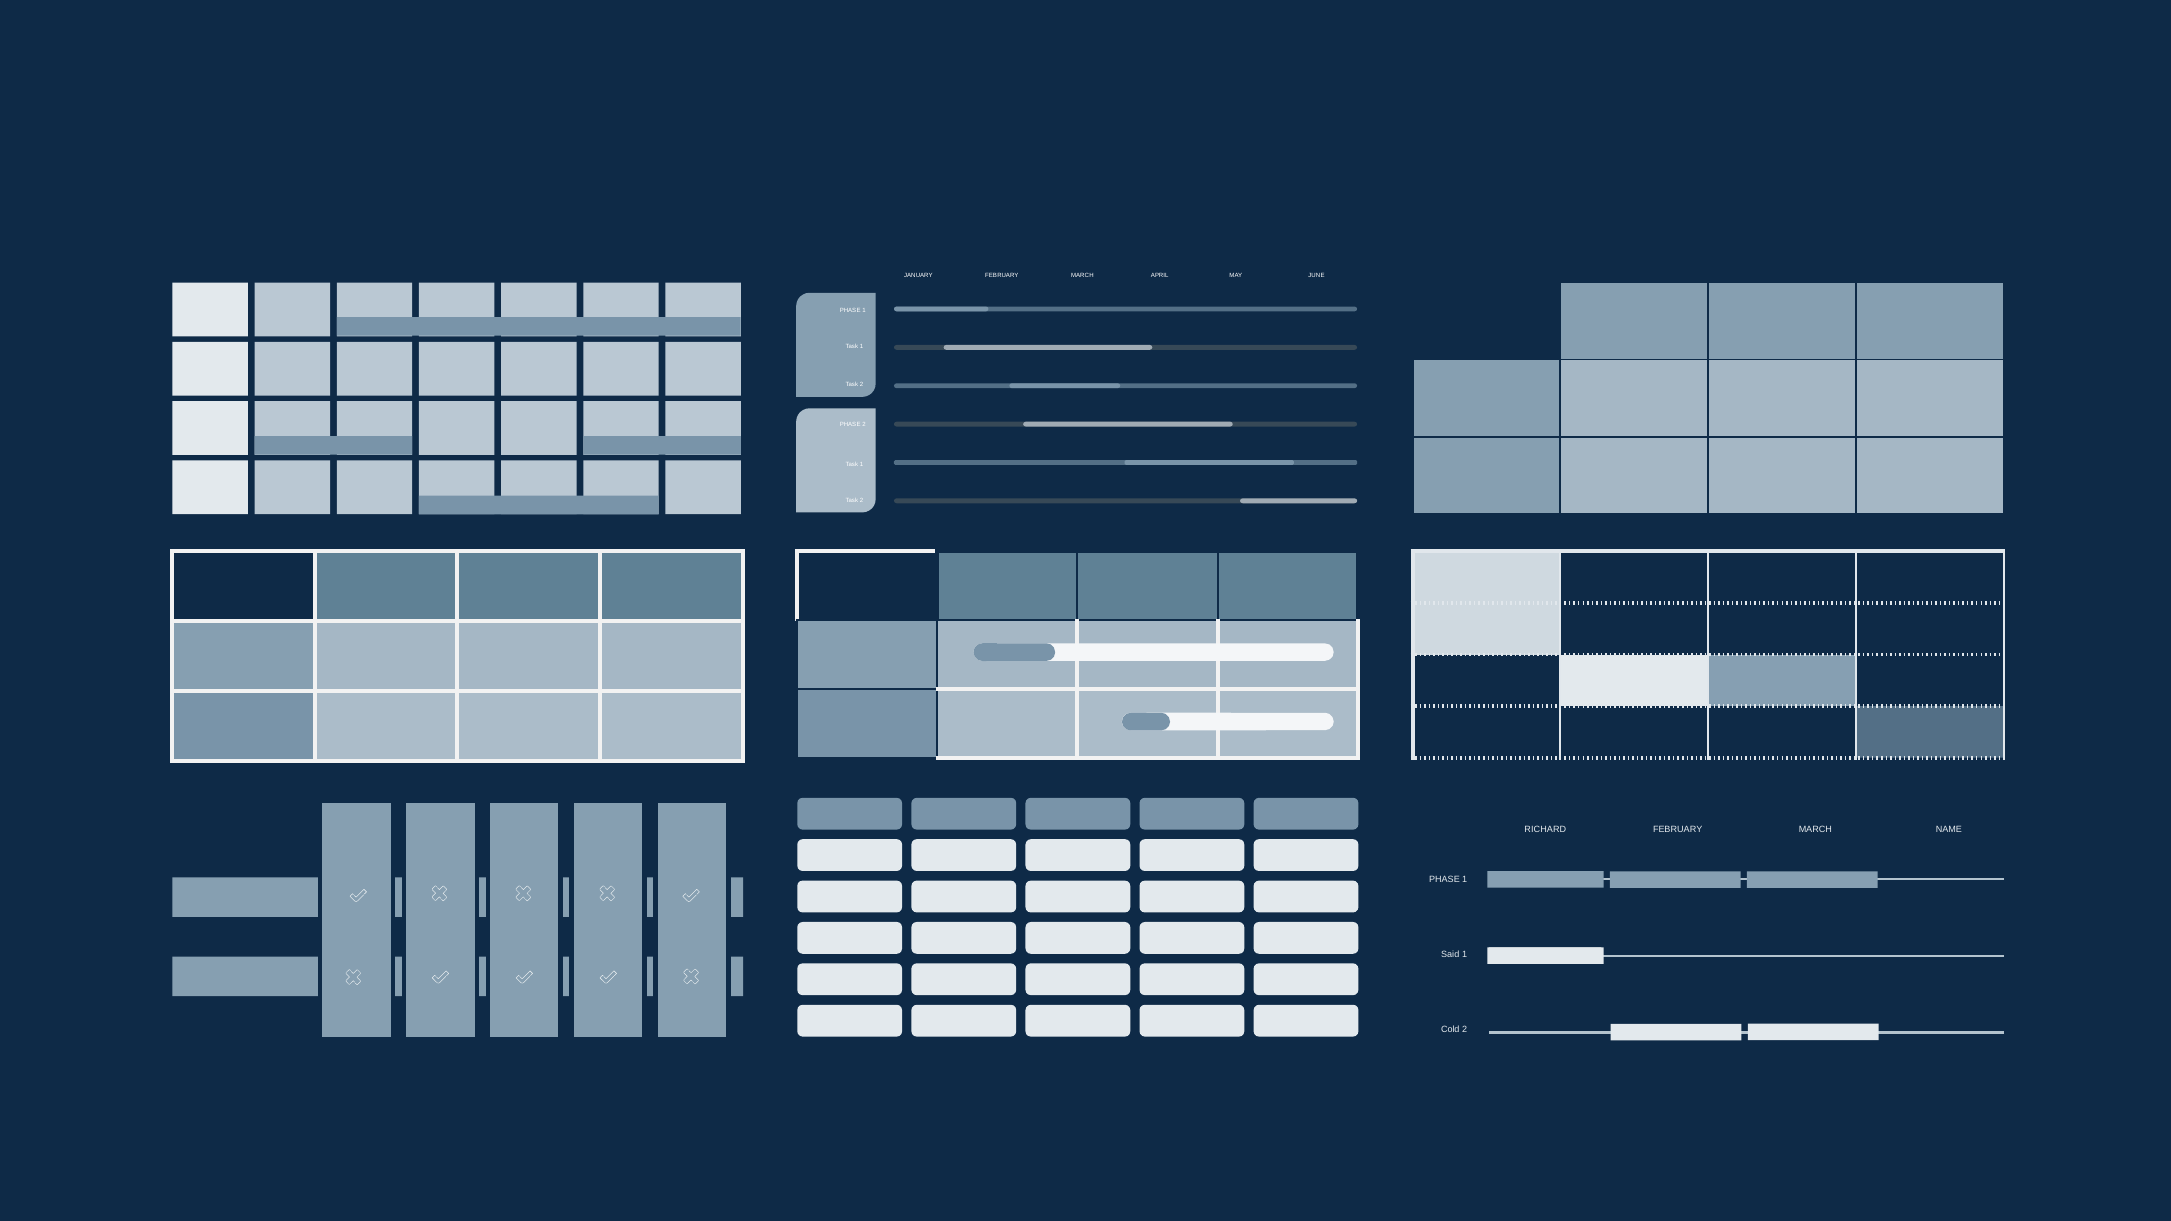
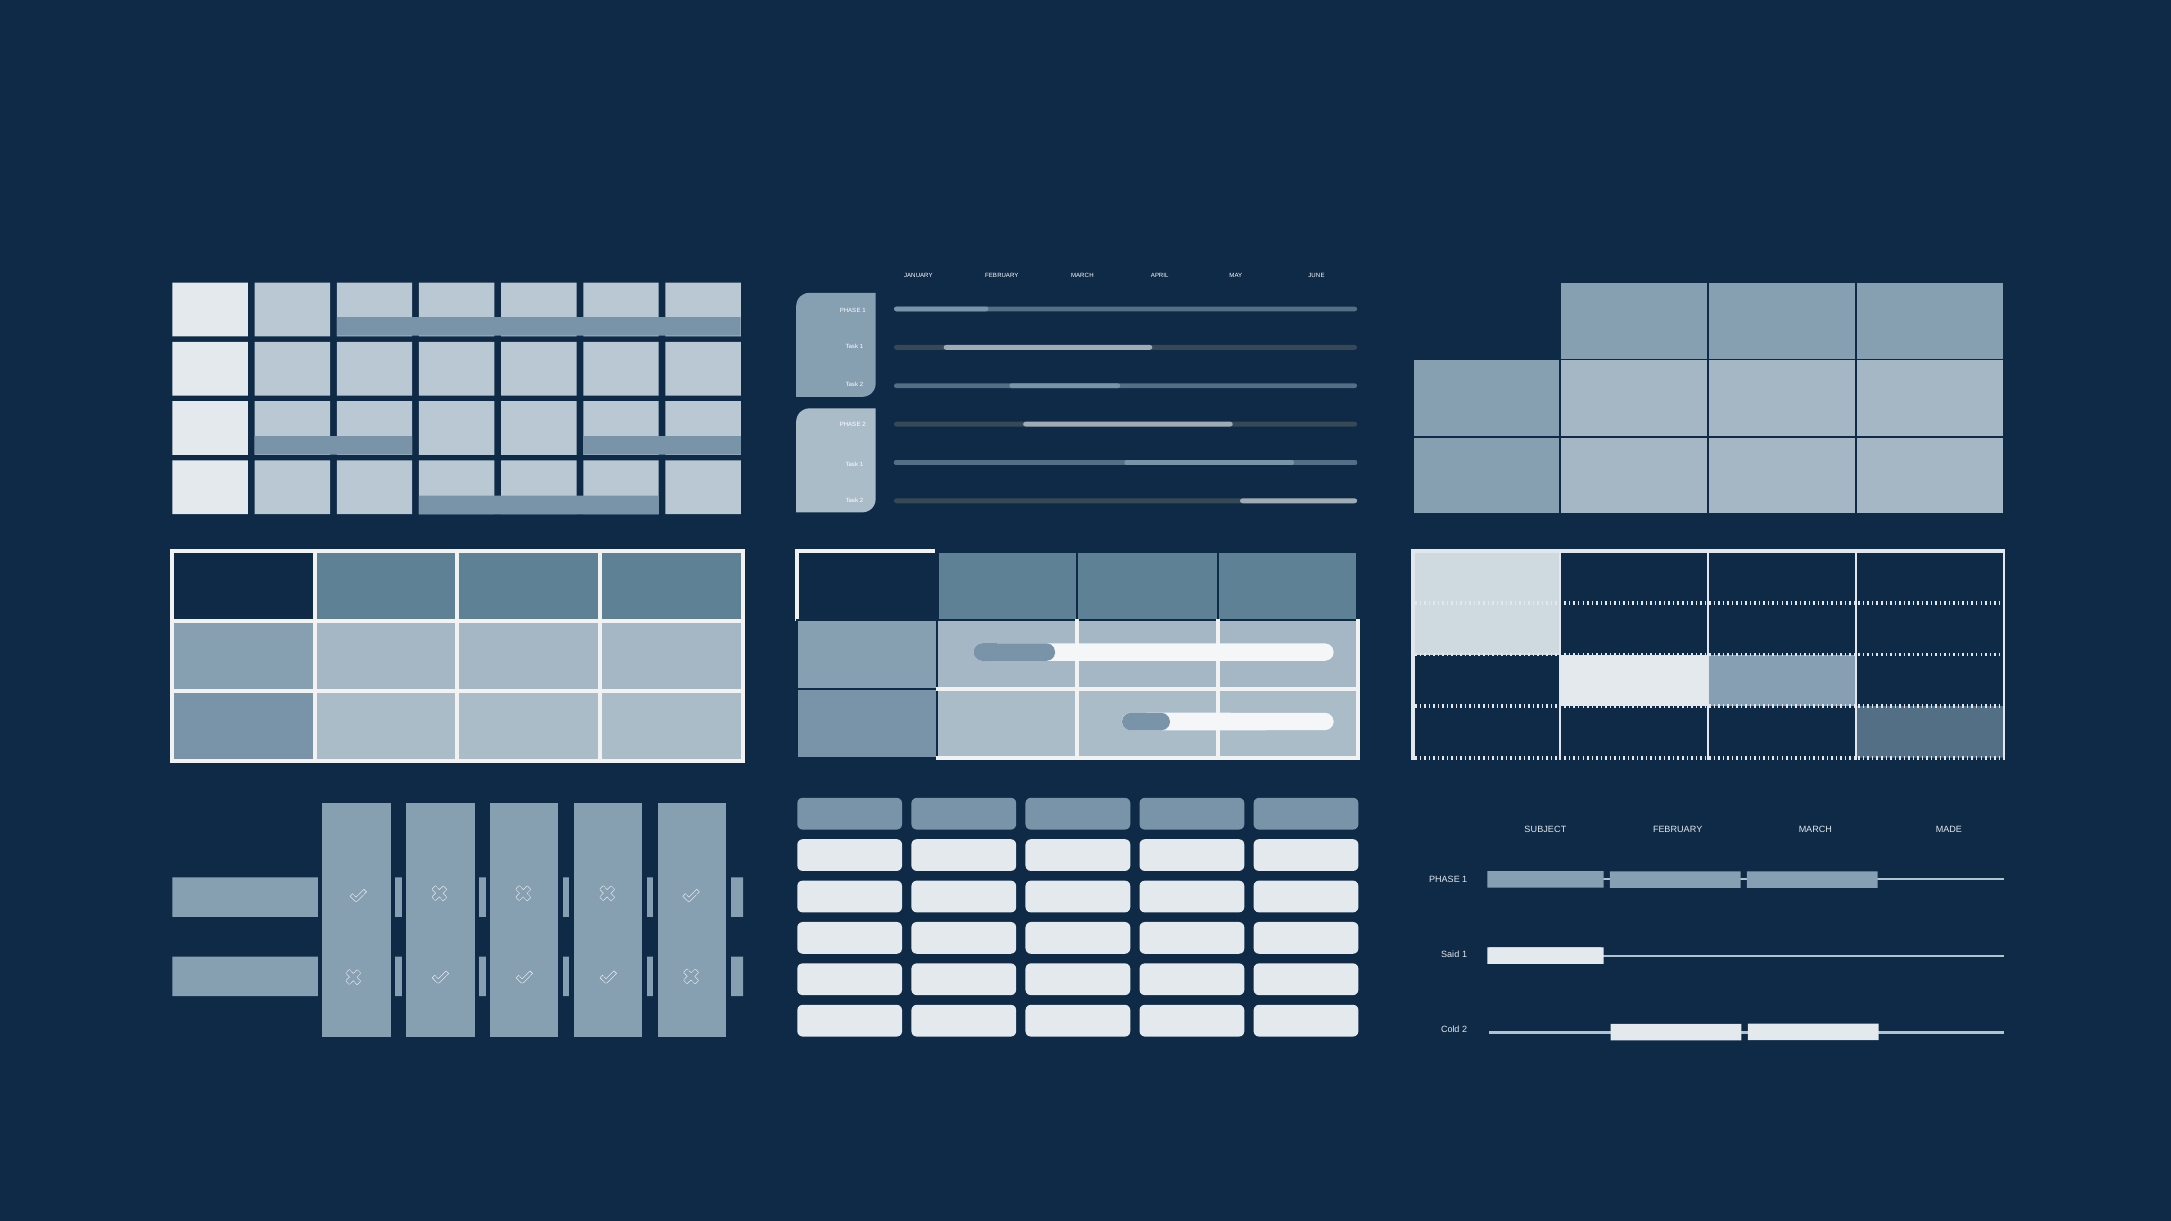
RICHARD: RICHARD -> SUBJECT
NAME: NAME -> MADE
